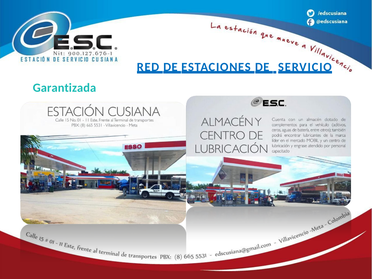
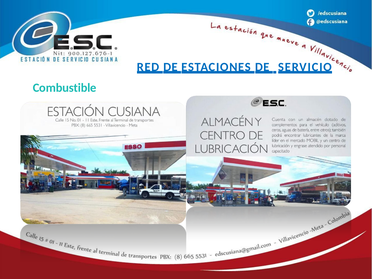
Garantizada: Garantizada -> Combustible
